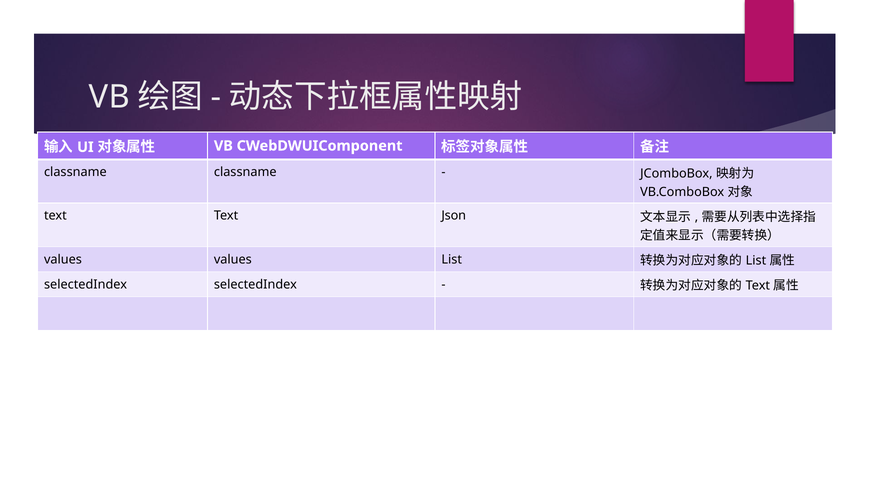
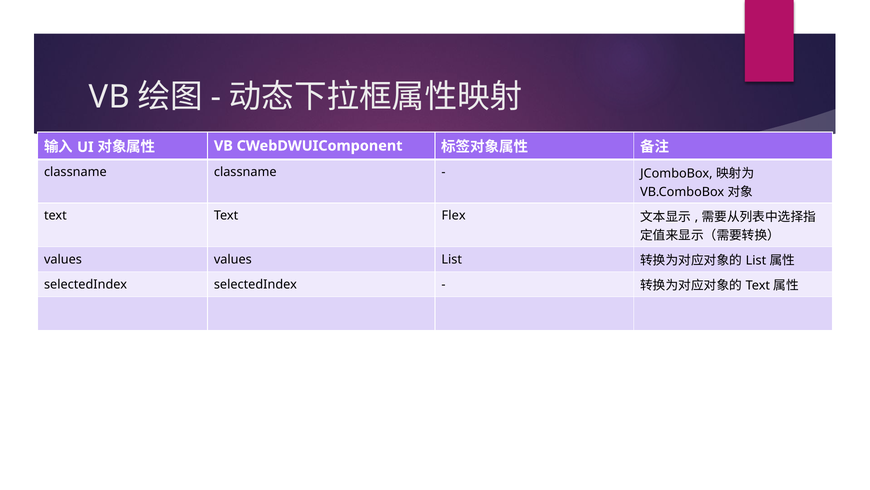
Json: Json -> Flex
